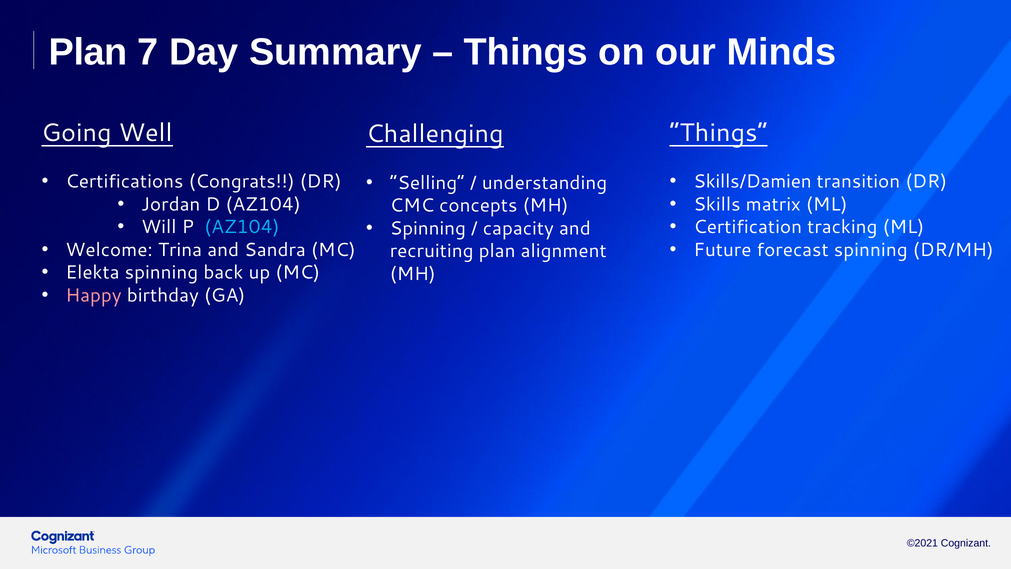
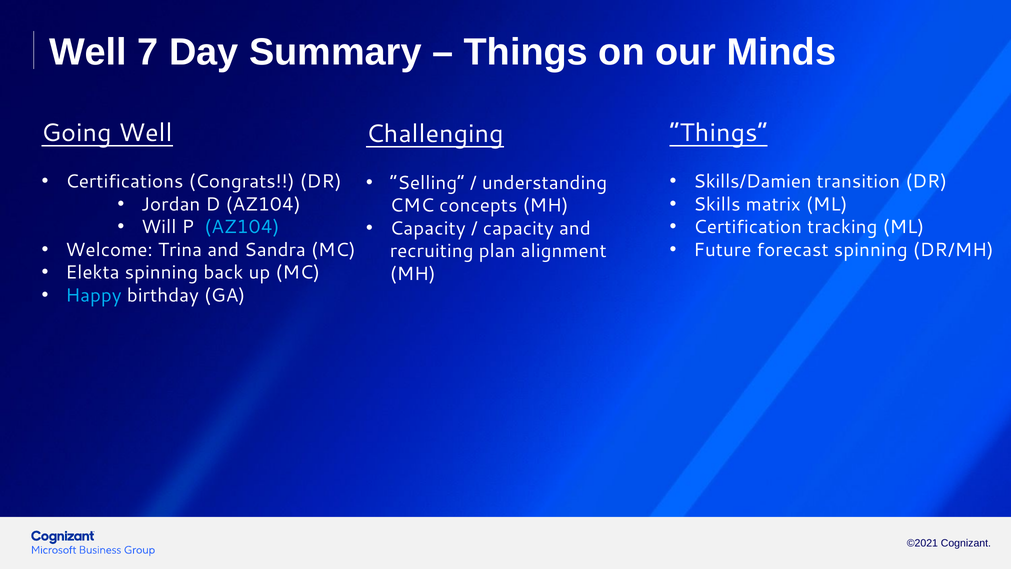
Plan at (88, 52): Plan -> Well
Spinning at (428, 228): Spinning -> Capacity
Happy colour: pink -> light blue
